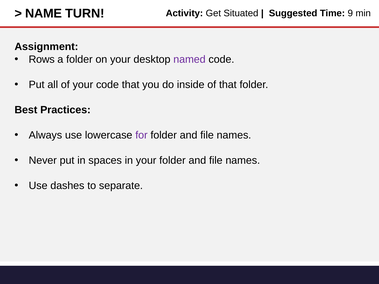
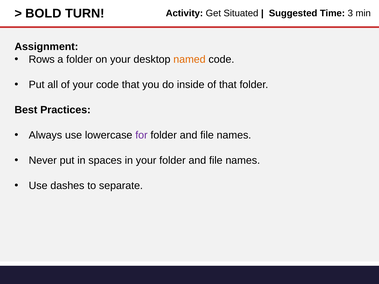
NAME: NAME -> BOLD
9: 9 -> 3
named colour: purple -> orange
